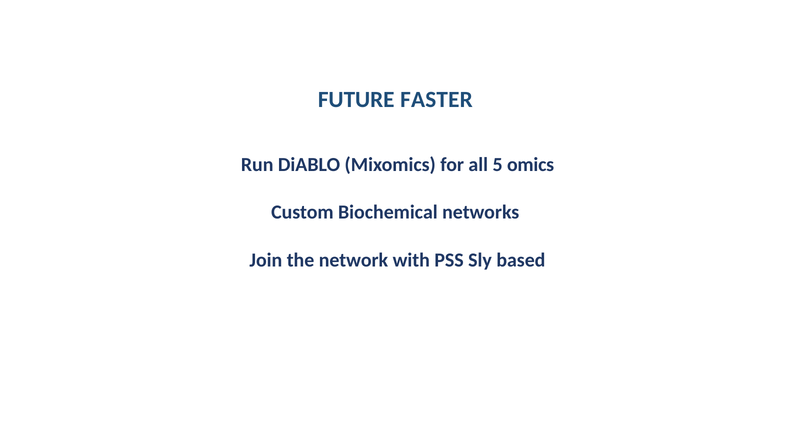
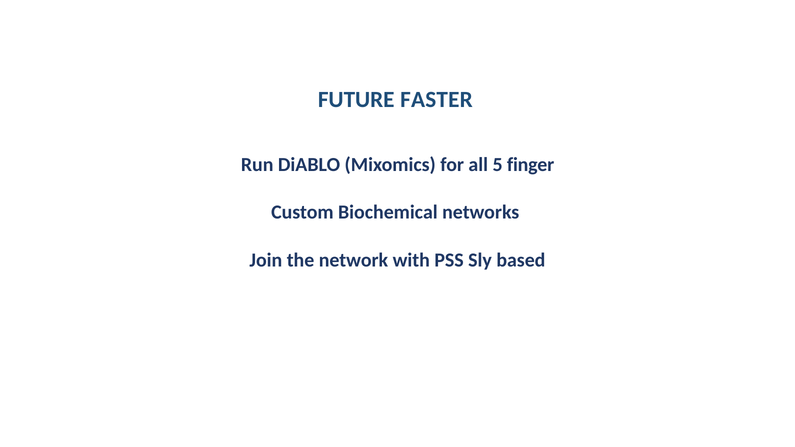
omics: omics -> finger
